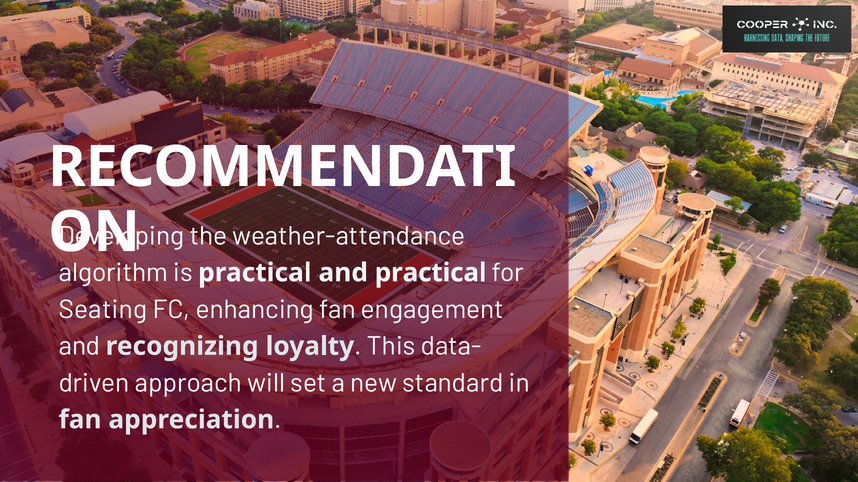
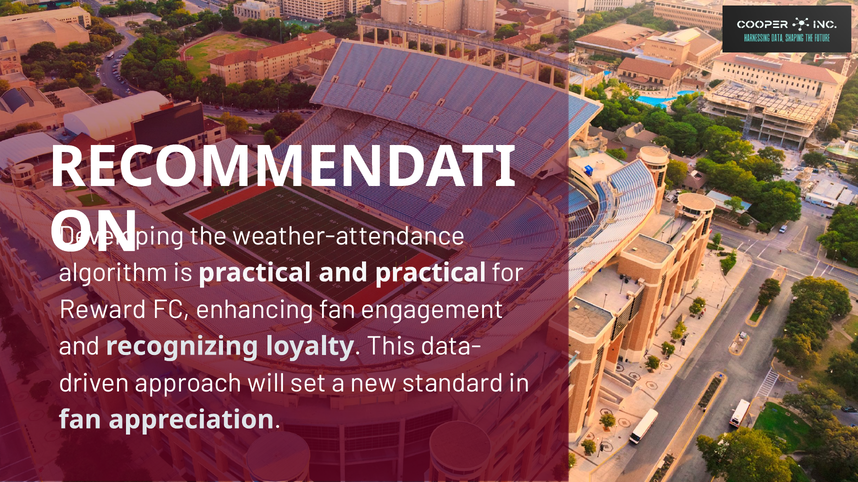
Seating: Seating -> Reward
